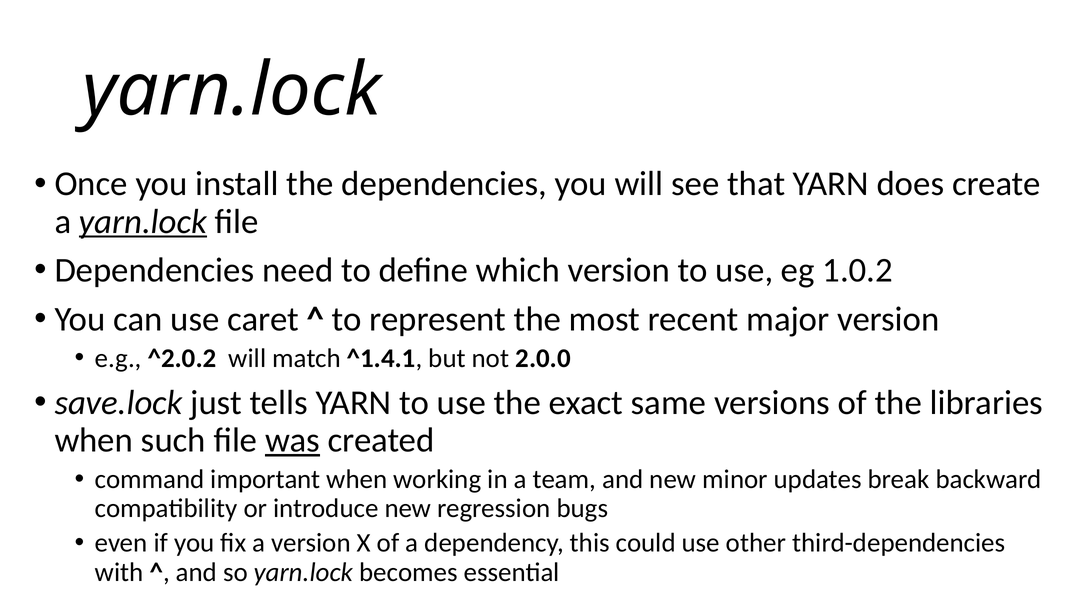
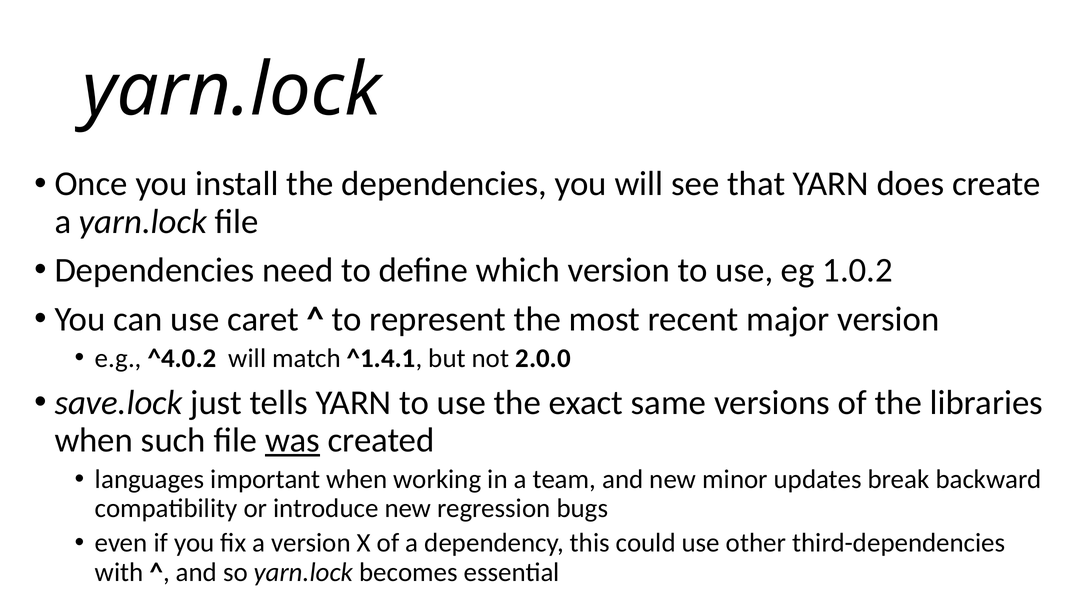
yarn.lock at (143, 222) underline: present -> none
^2.0.2: ^2.0.2 -> ^4.0.2
command: command -> languages
